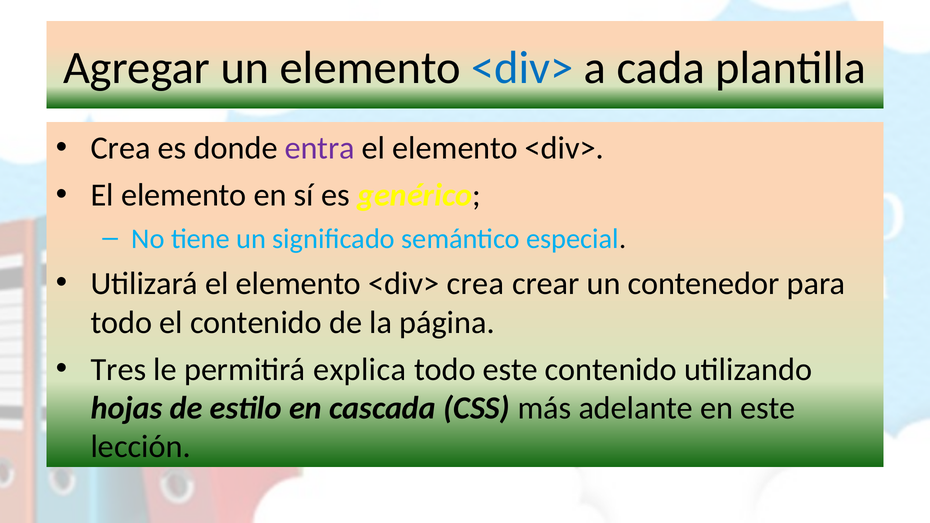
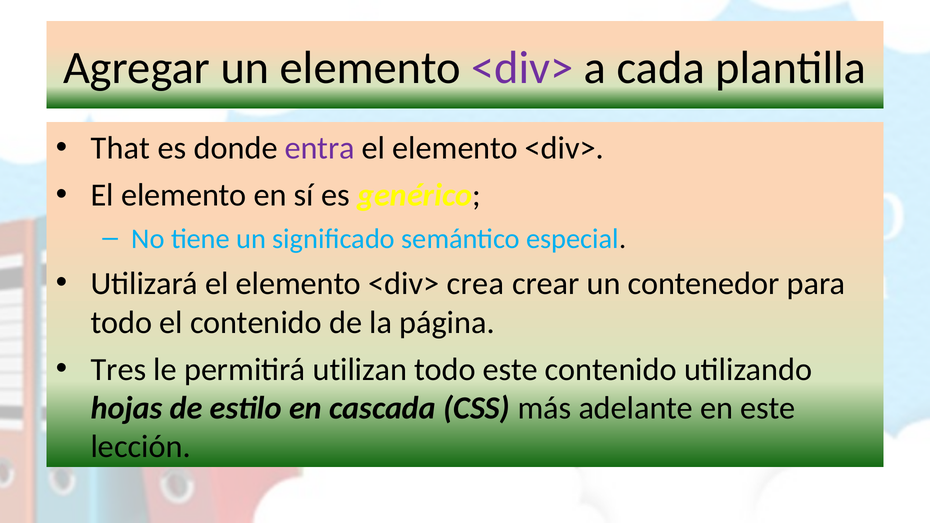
<div> at (522, 68) colour: blue -> purple
Crea at (121, 148): Crea -> That
explica: explica -> utilizan
